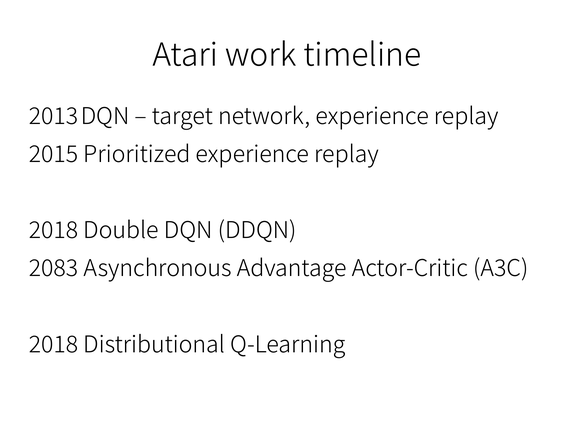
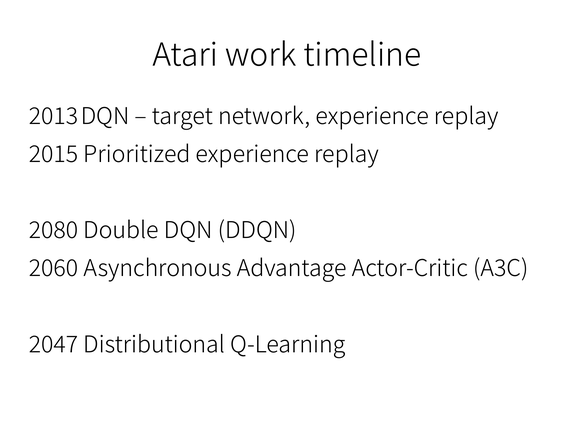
2018 at (53, 230): 2018 -> 2080
2083: 2083 -> 2060
2018 at (53, 344): 2018 -> 2047
